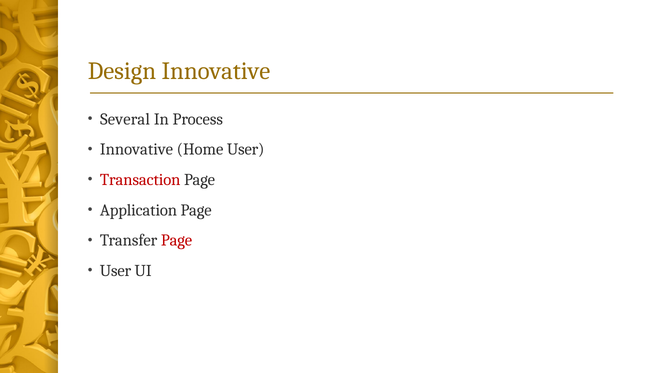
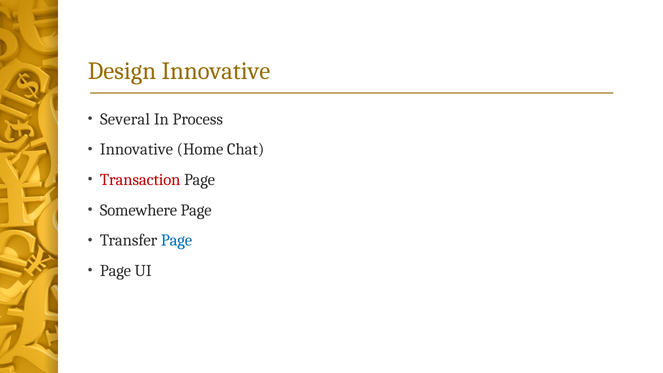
Home User: User -> Chat
Application: Application -> Somewhere
Page at (177, 240) colour: red -> blue
User at (116, 271): User -> Page
